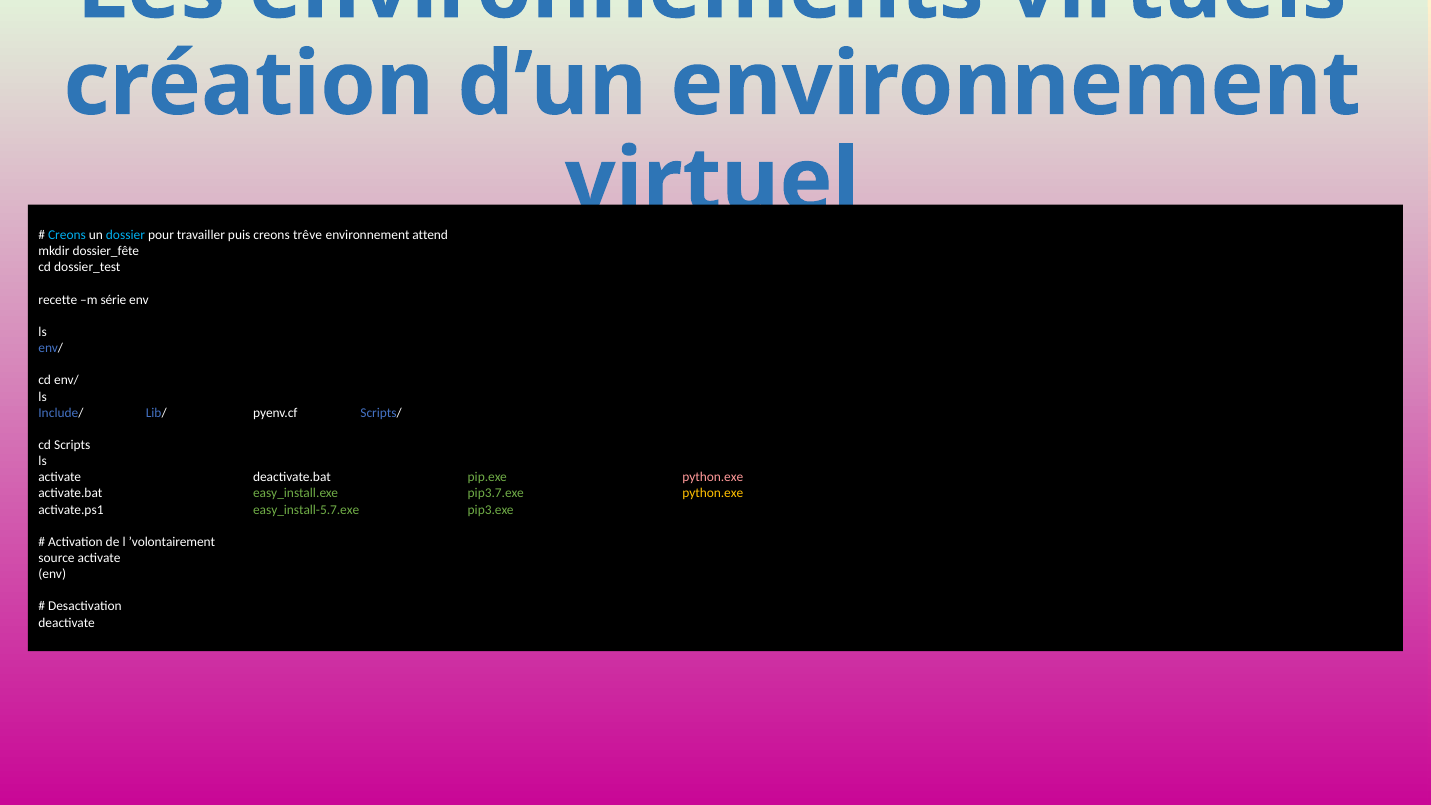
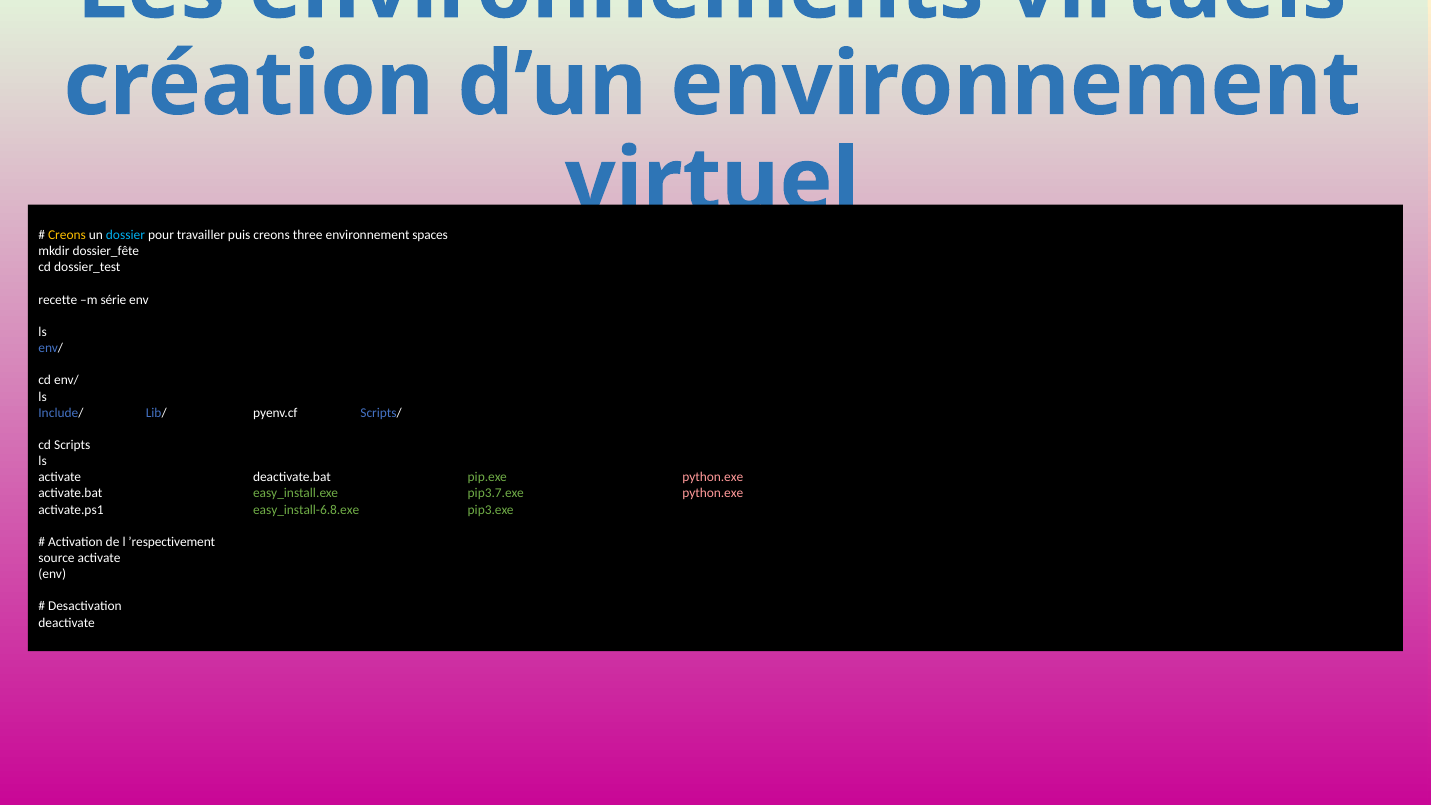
Creons at (67, 235) colour: light blue -> yellow
trêve: trêve -> three
attend: attend -> spaces
python.exe at (713, 493) colour: yellow -> pink
easy_install-5.7.exe: easy_install-5.7.exe -> easy_install-6.8.exe
’volontairement: ’volontairement -> ’respectivement
